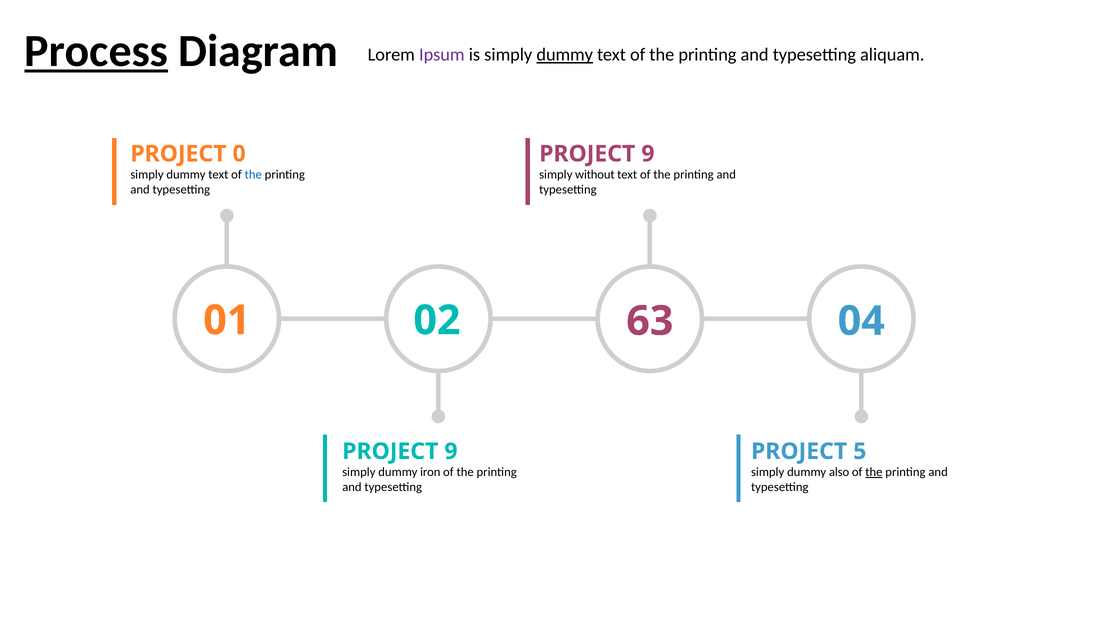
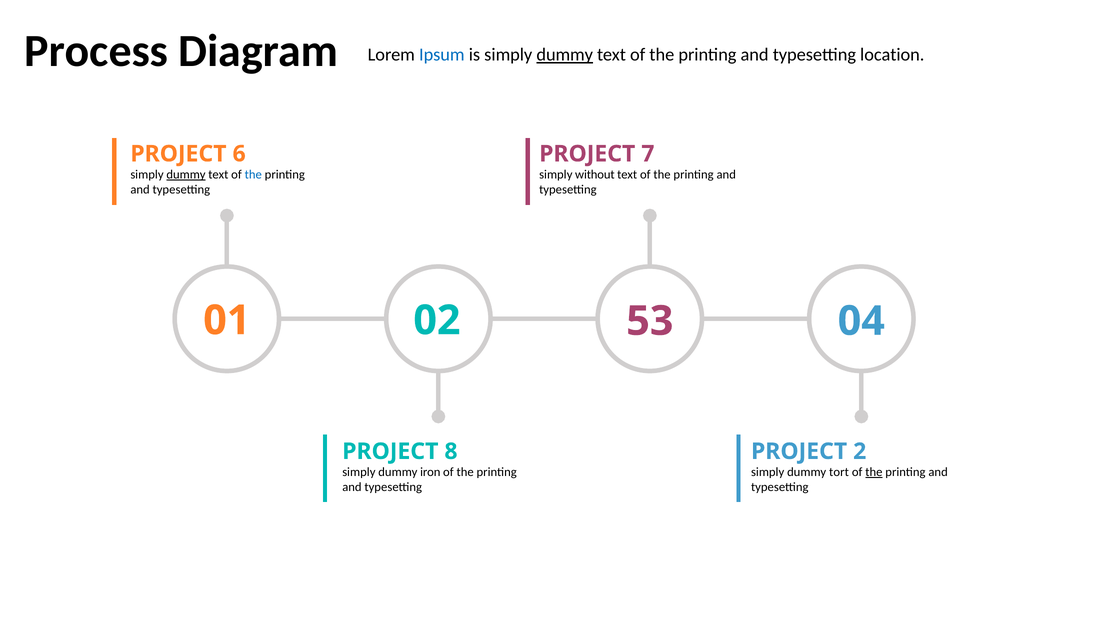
Process underline: present -> none
Ipsum colour: purple -> blue
aliquam: aliquam -> location
0: 0 -> 6
9 at (648, 154): 9 -> 7
dummy at (186, 174) underline: none -> present
63: 63 -> 53
9 at (451, 451): 9 -> 8
5: 5 -> 2
also: also -> tort
